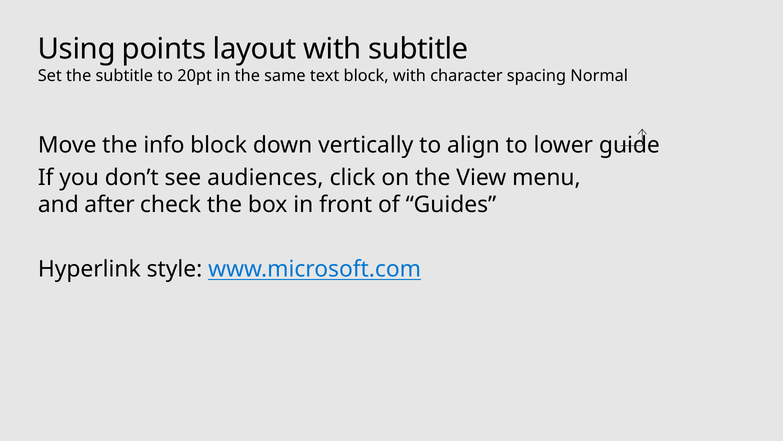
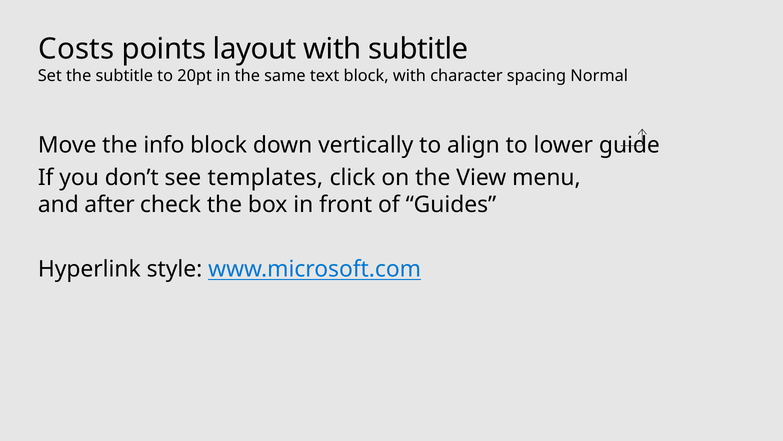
Using: Using -> Costs
audiences: audiences -> templates
